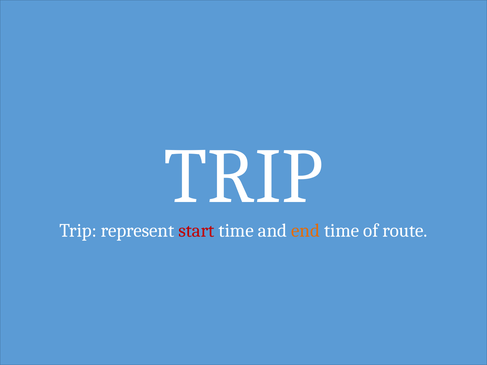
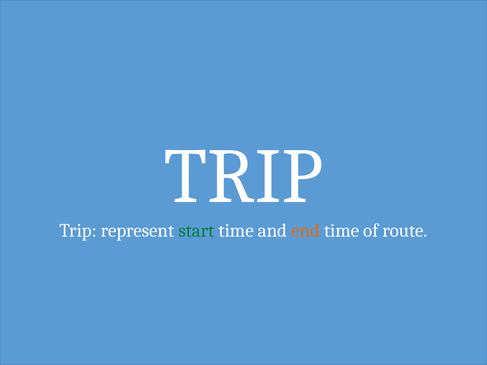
start colour: red -> green
